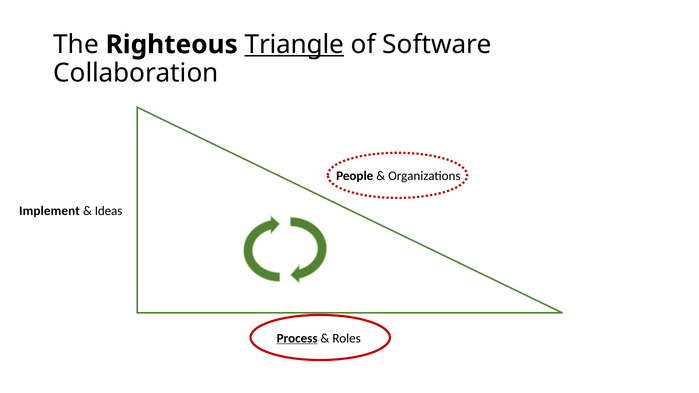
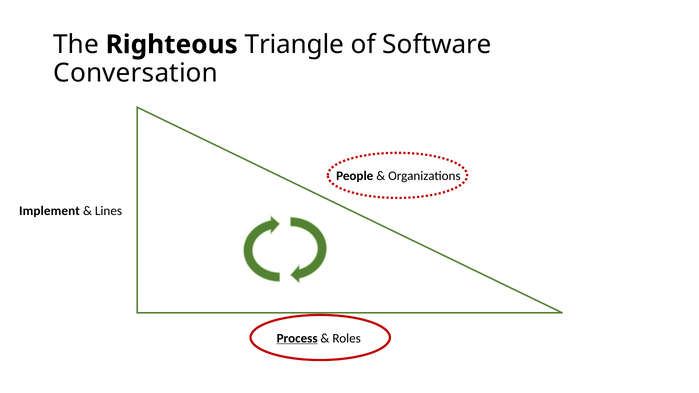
Triangle underline: present -> none
Collaboration: Collaboration -> Conversation
Ideas: Ideas -> Lines
